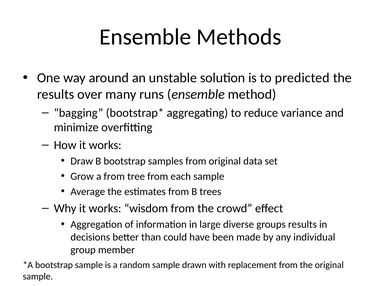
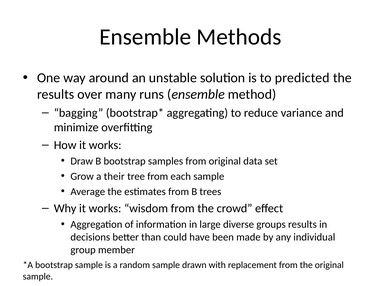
a from: from -> their
